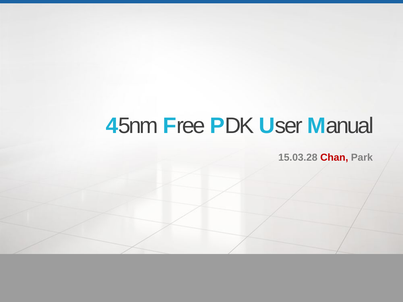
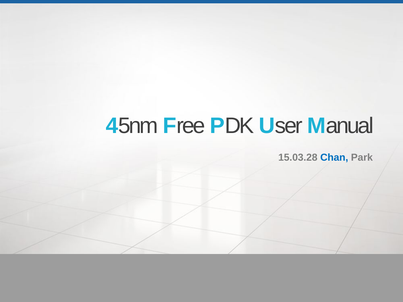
Chan colour: red -> blue
